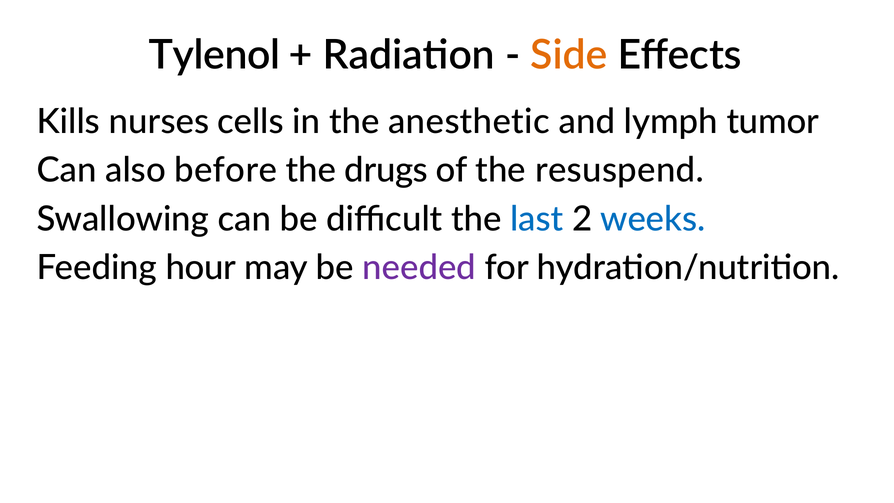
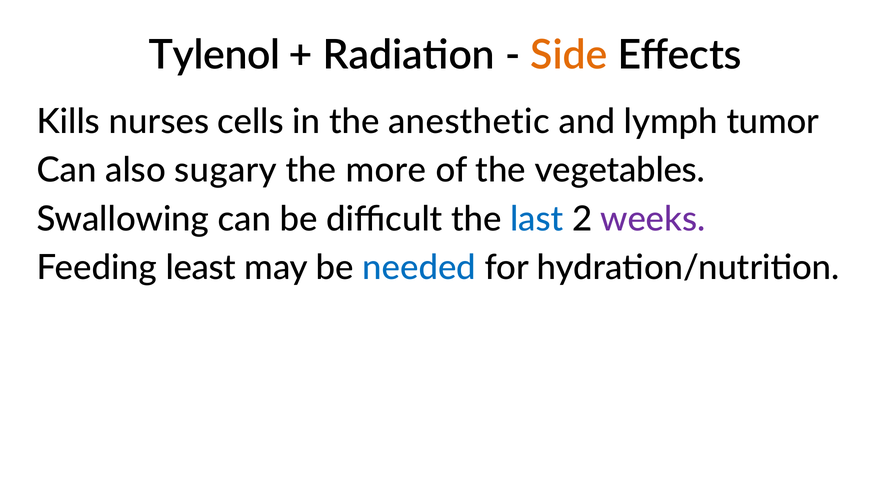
before: before -> sugary
drugs: drugs -> more
resuspend: resuspend -> vegetables
weeks colour: blue -> purple
hour: hour -> least
needed colour: purple -> blue
